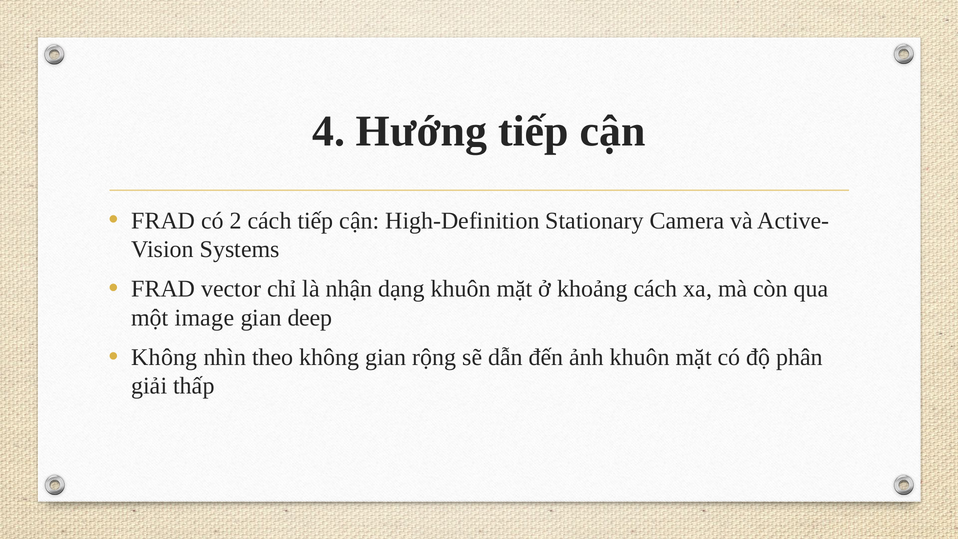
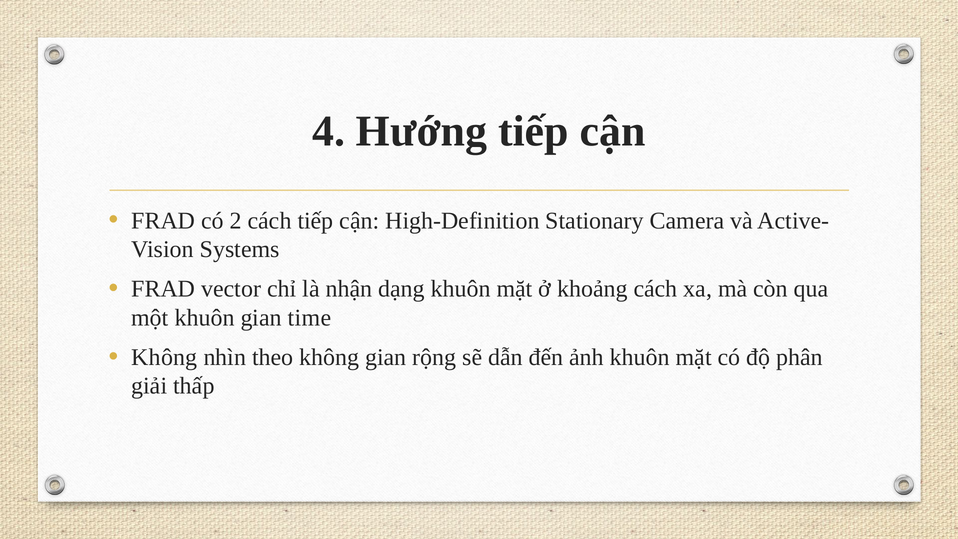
một image: image -> khuôn
deep: deep -> time
